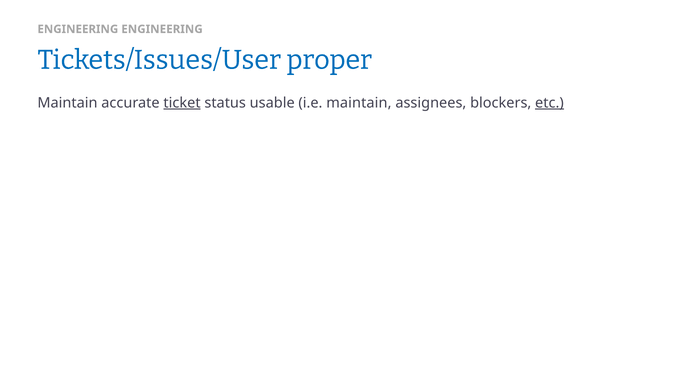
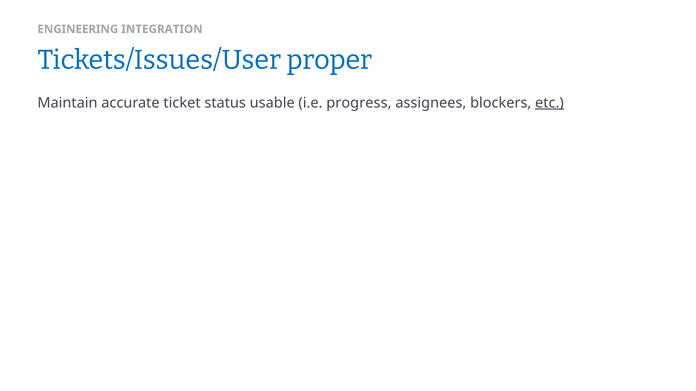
ENGINEERING ENGINEERING: ENGINEERING -> INTEGRATION
ticket underline: present -> none
i.e maintain: maintain -> progress
